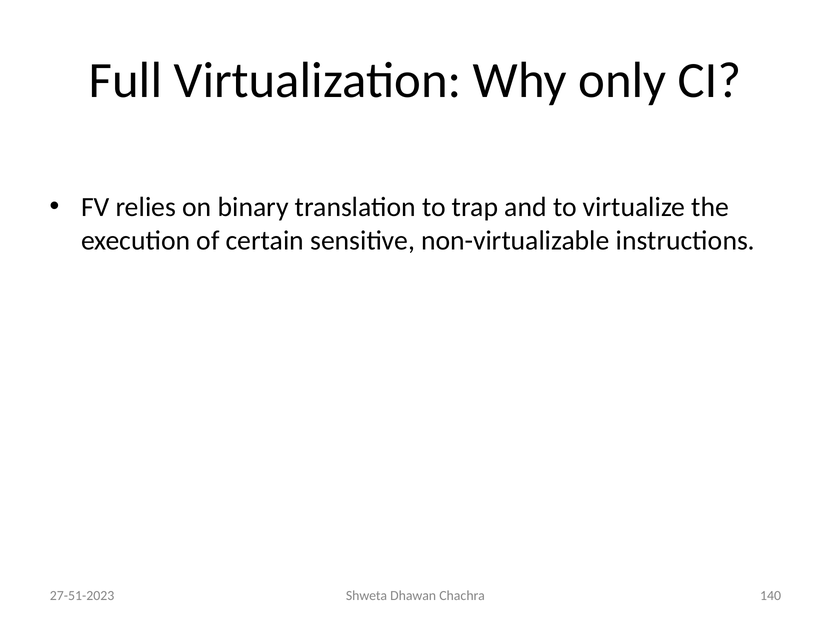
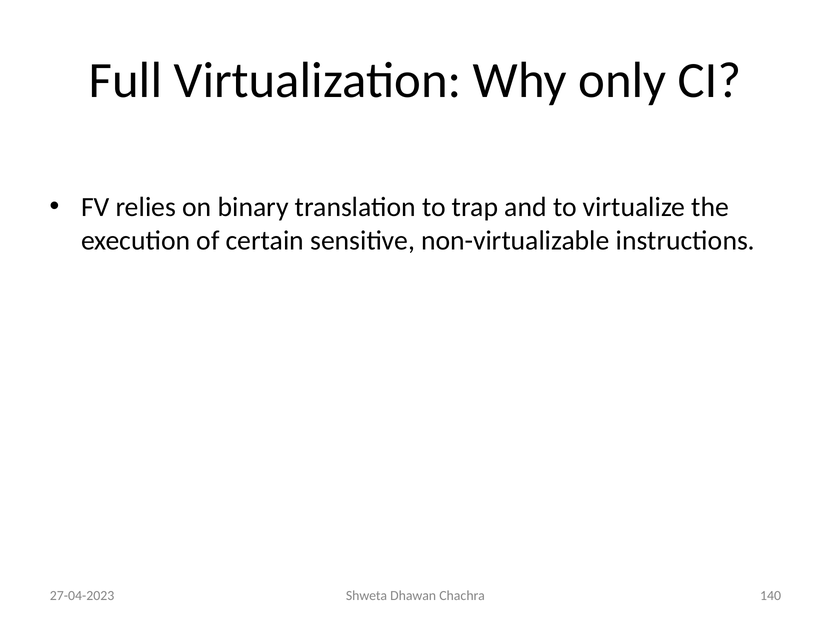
27-51-2023: 27-51-2023 -> 27-04-2023
